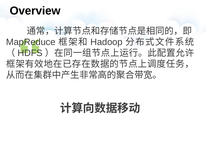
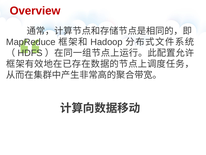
Overview colour: black -> red
